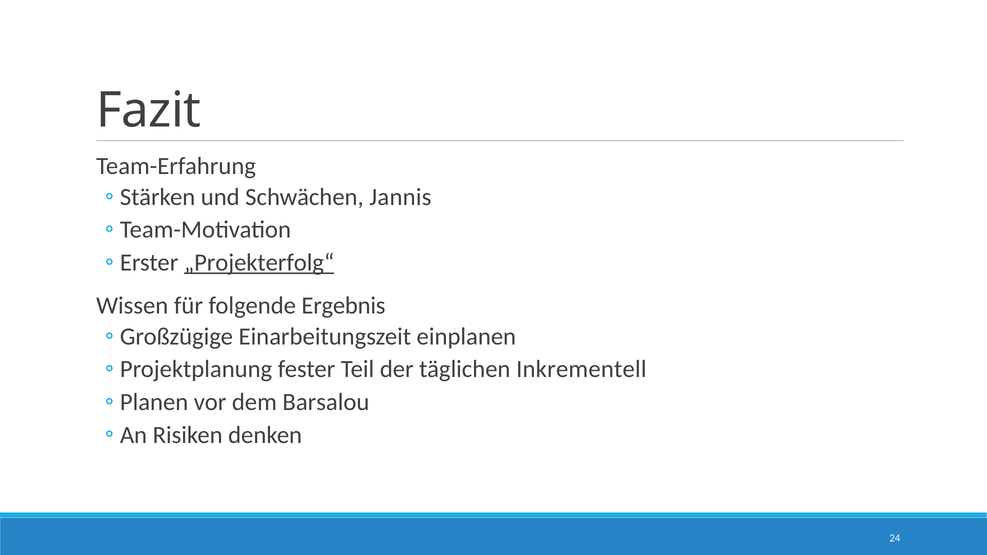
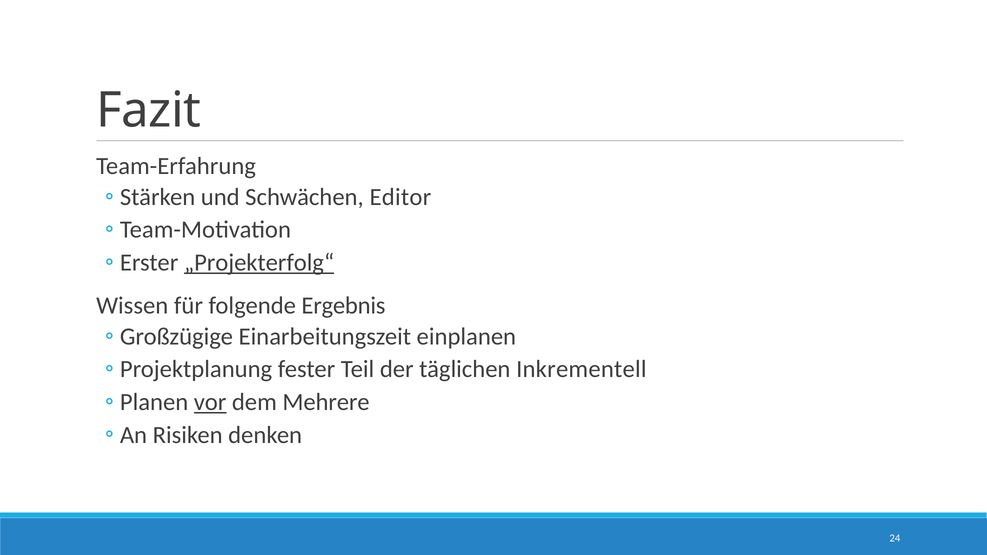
Jannis: Jannis -> Editor
vor underline: none -> present
Barsalou: Barsalou -> Mehrere
